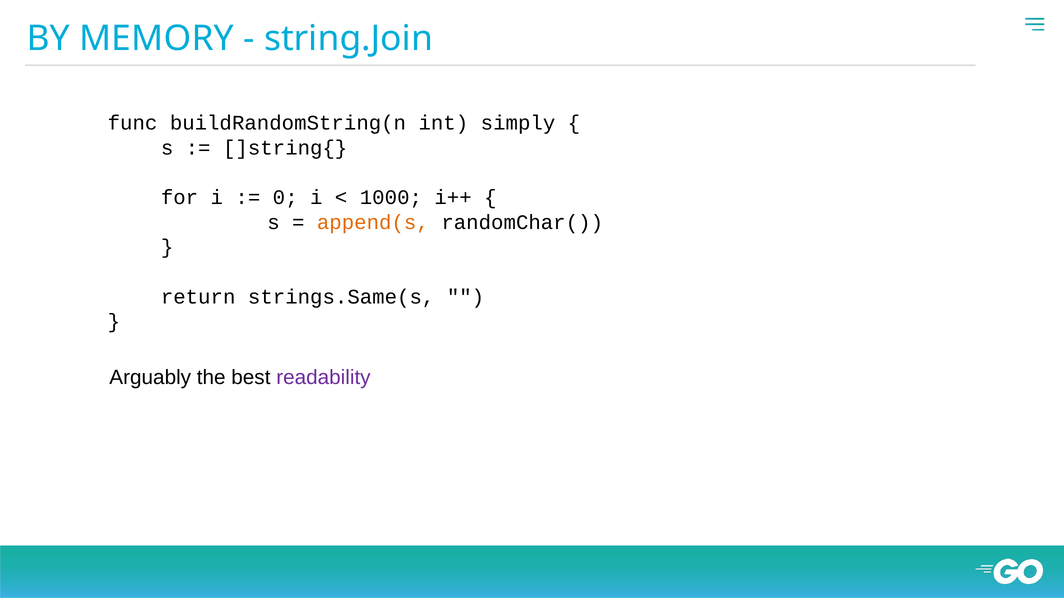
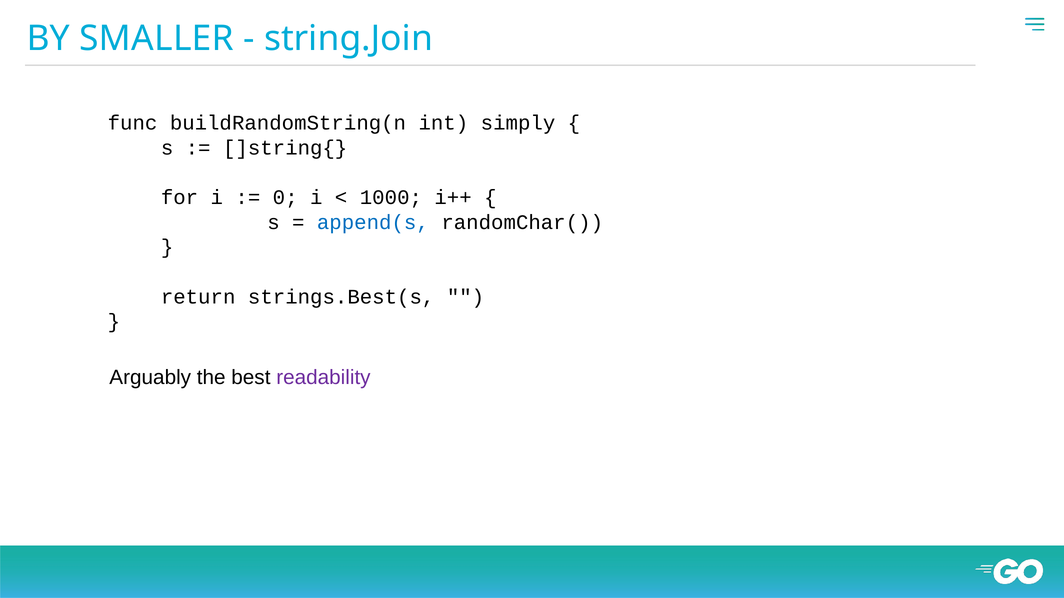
MEMORY: MEMORY -> SMALLER
append(s colour: orange -> blue
strings.Same(s: strings.Same(s -> strings.Best(s
